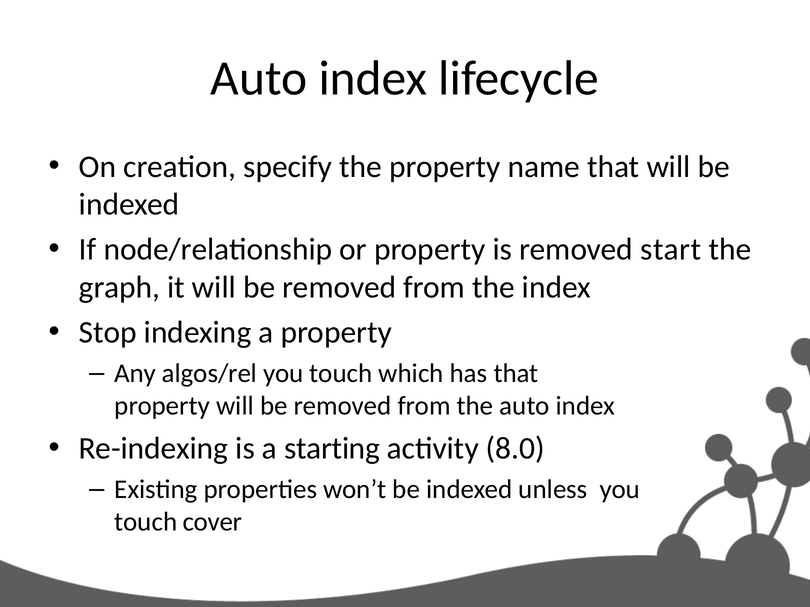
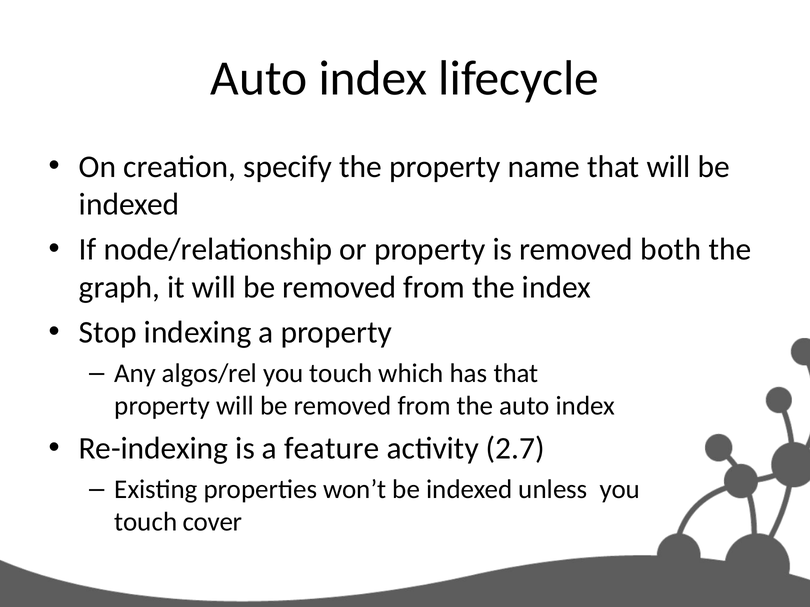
start: start -> both
starting: starting -> feature
8.0: 8.0 -> 2.7
